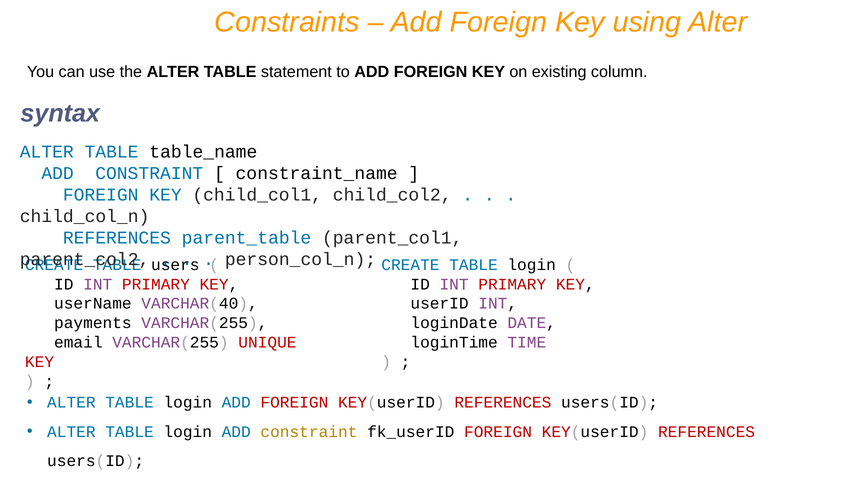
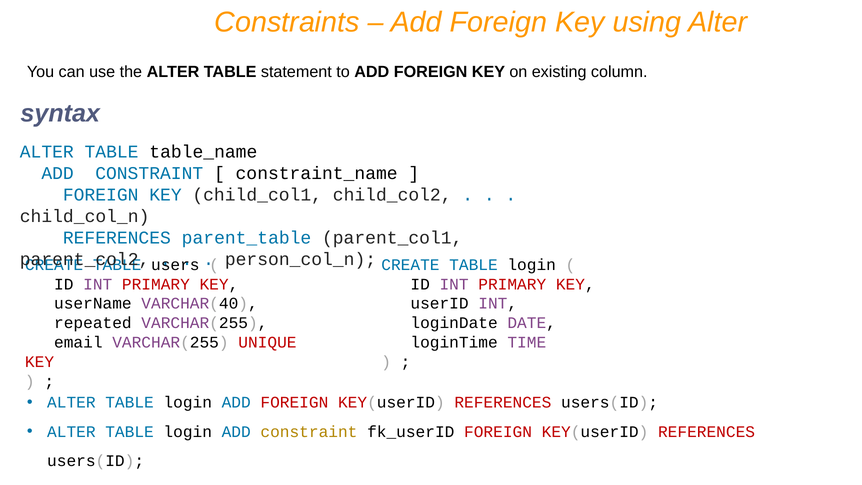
payments: payments -> repeated
